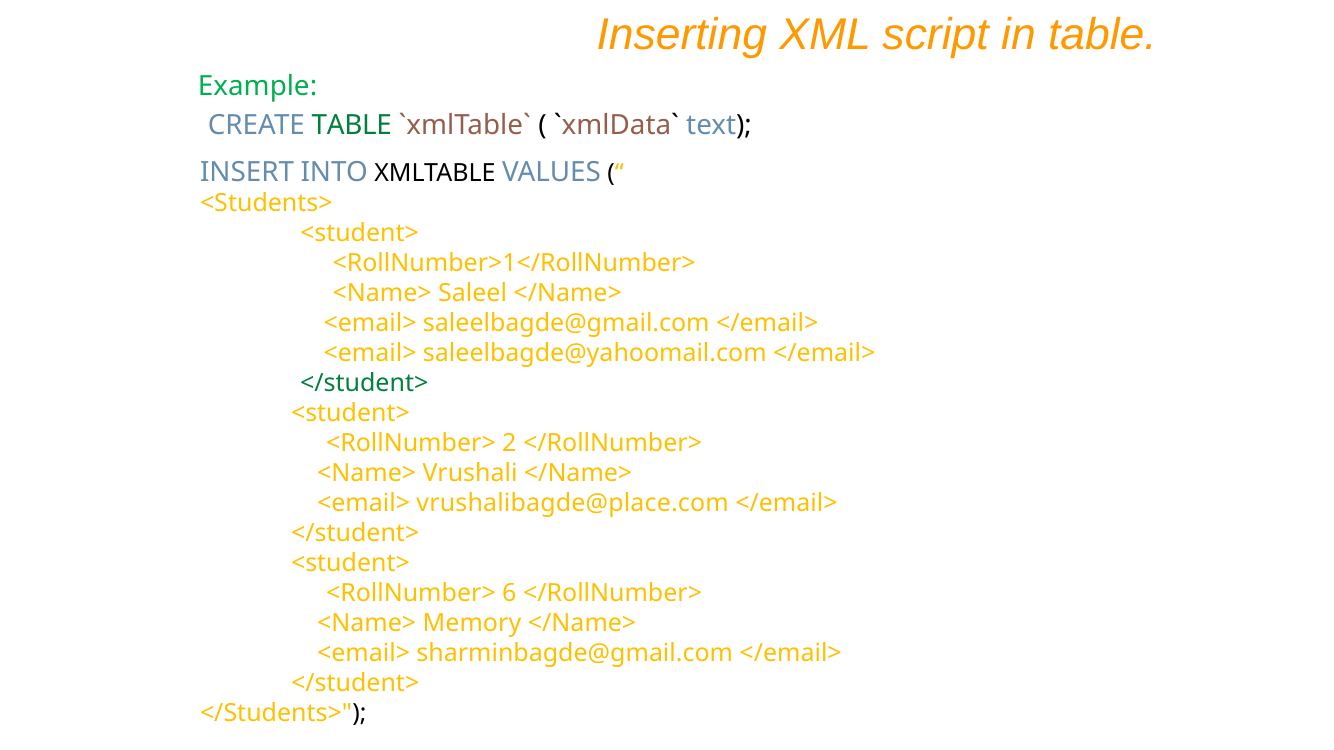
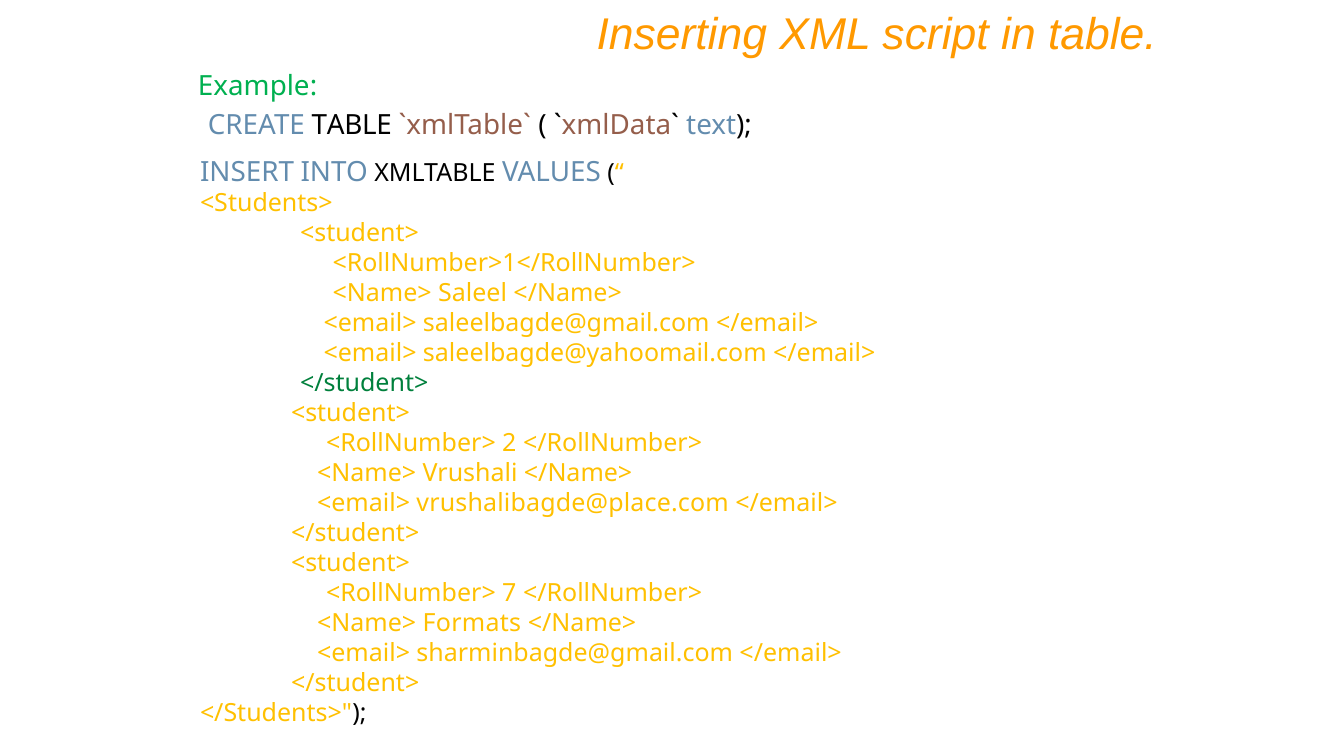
TABLE at (352, 125) colour: green -> black
6: 6 -> 7
Memory: Memory -> Formats
